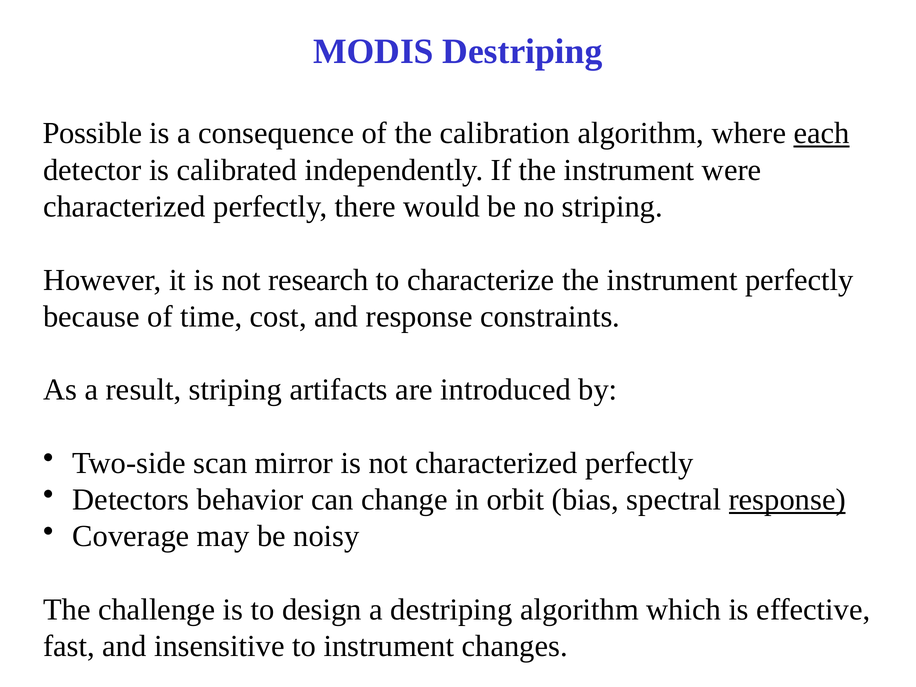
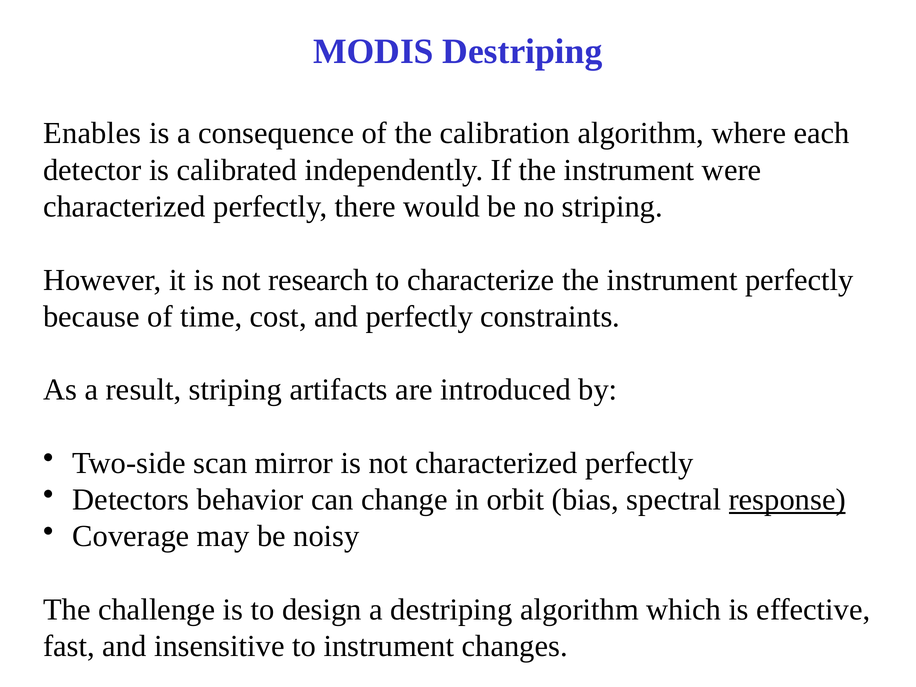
Possible: Possible -> Enables
each underline: present -> none
and response: response -> perfectly
